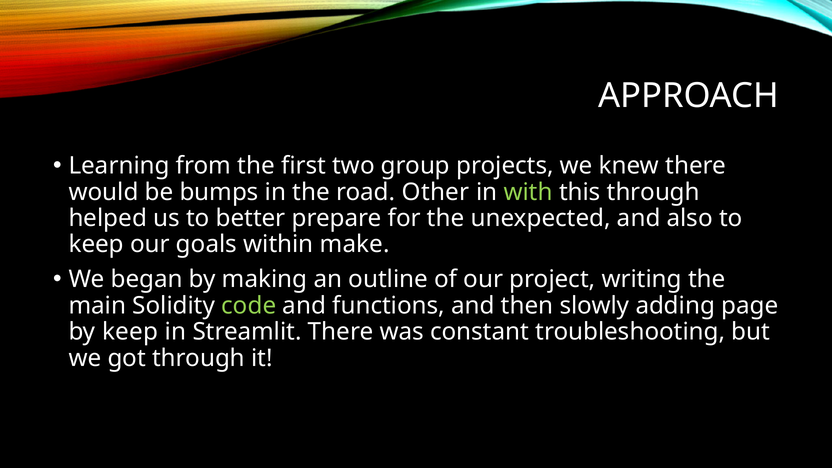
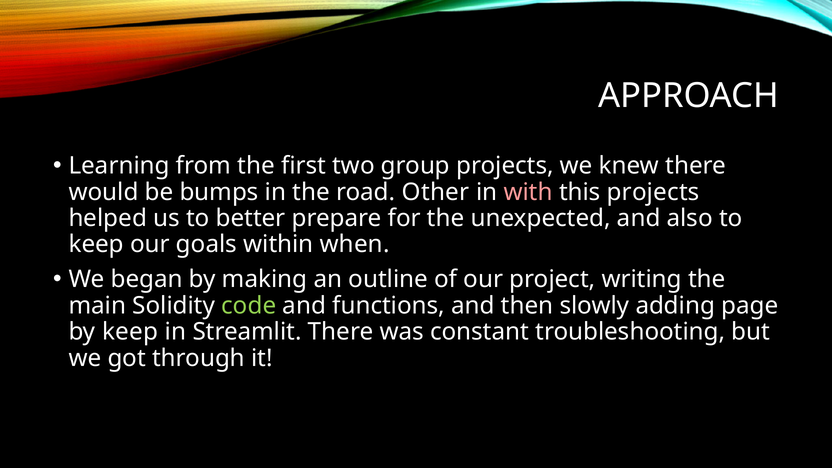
with colour: light green -> pink
this through: through -> projects
make: make -> when
